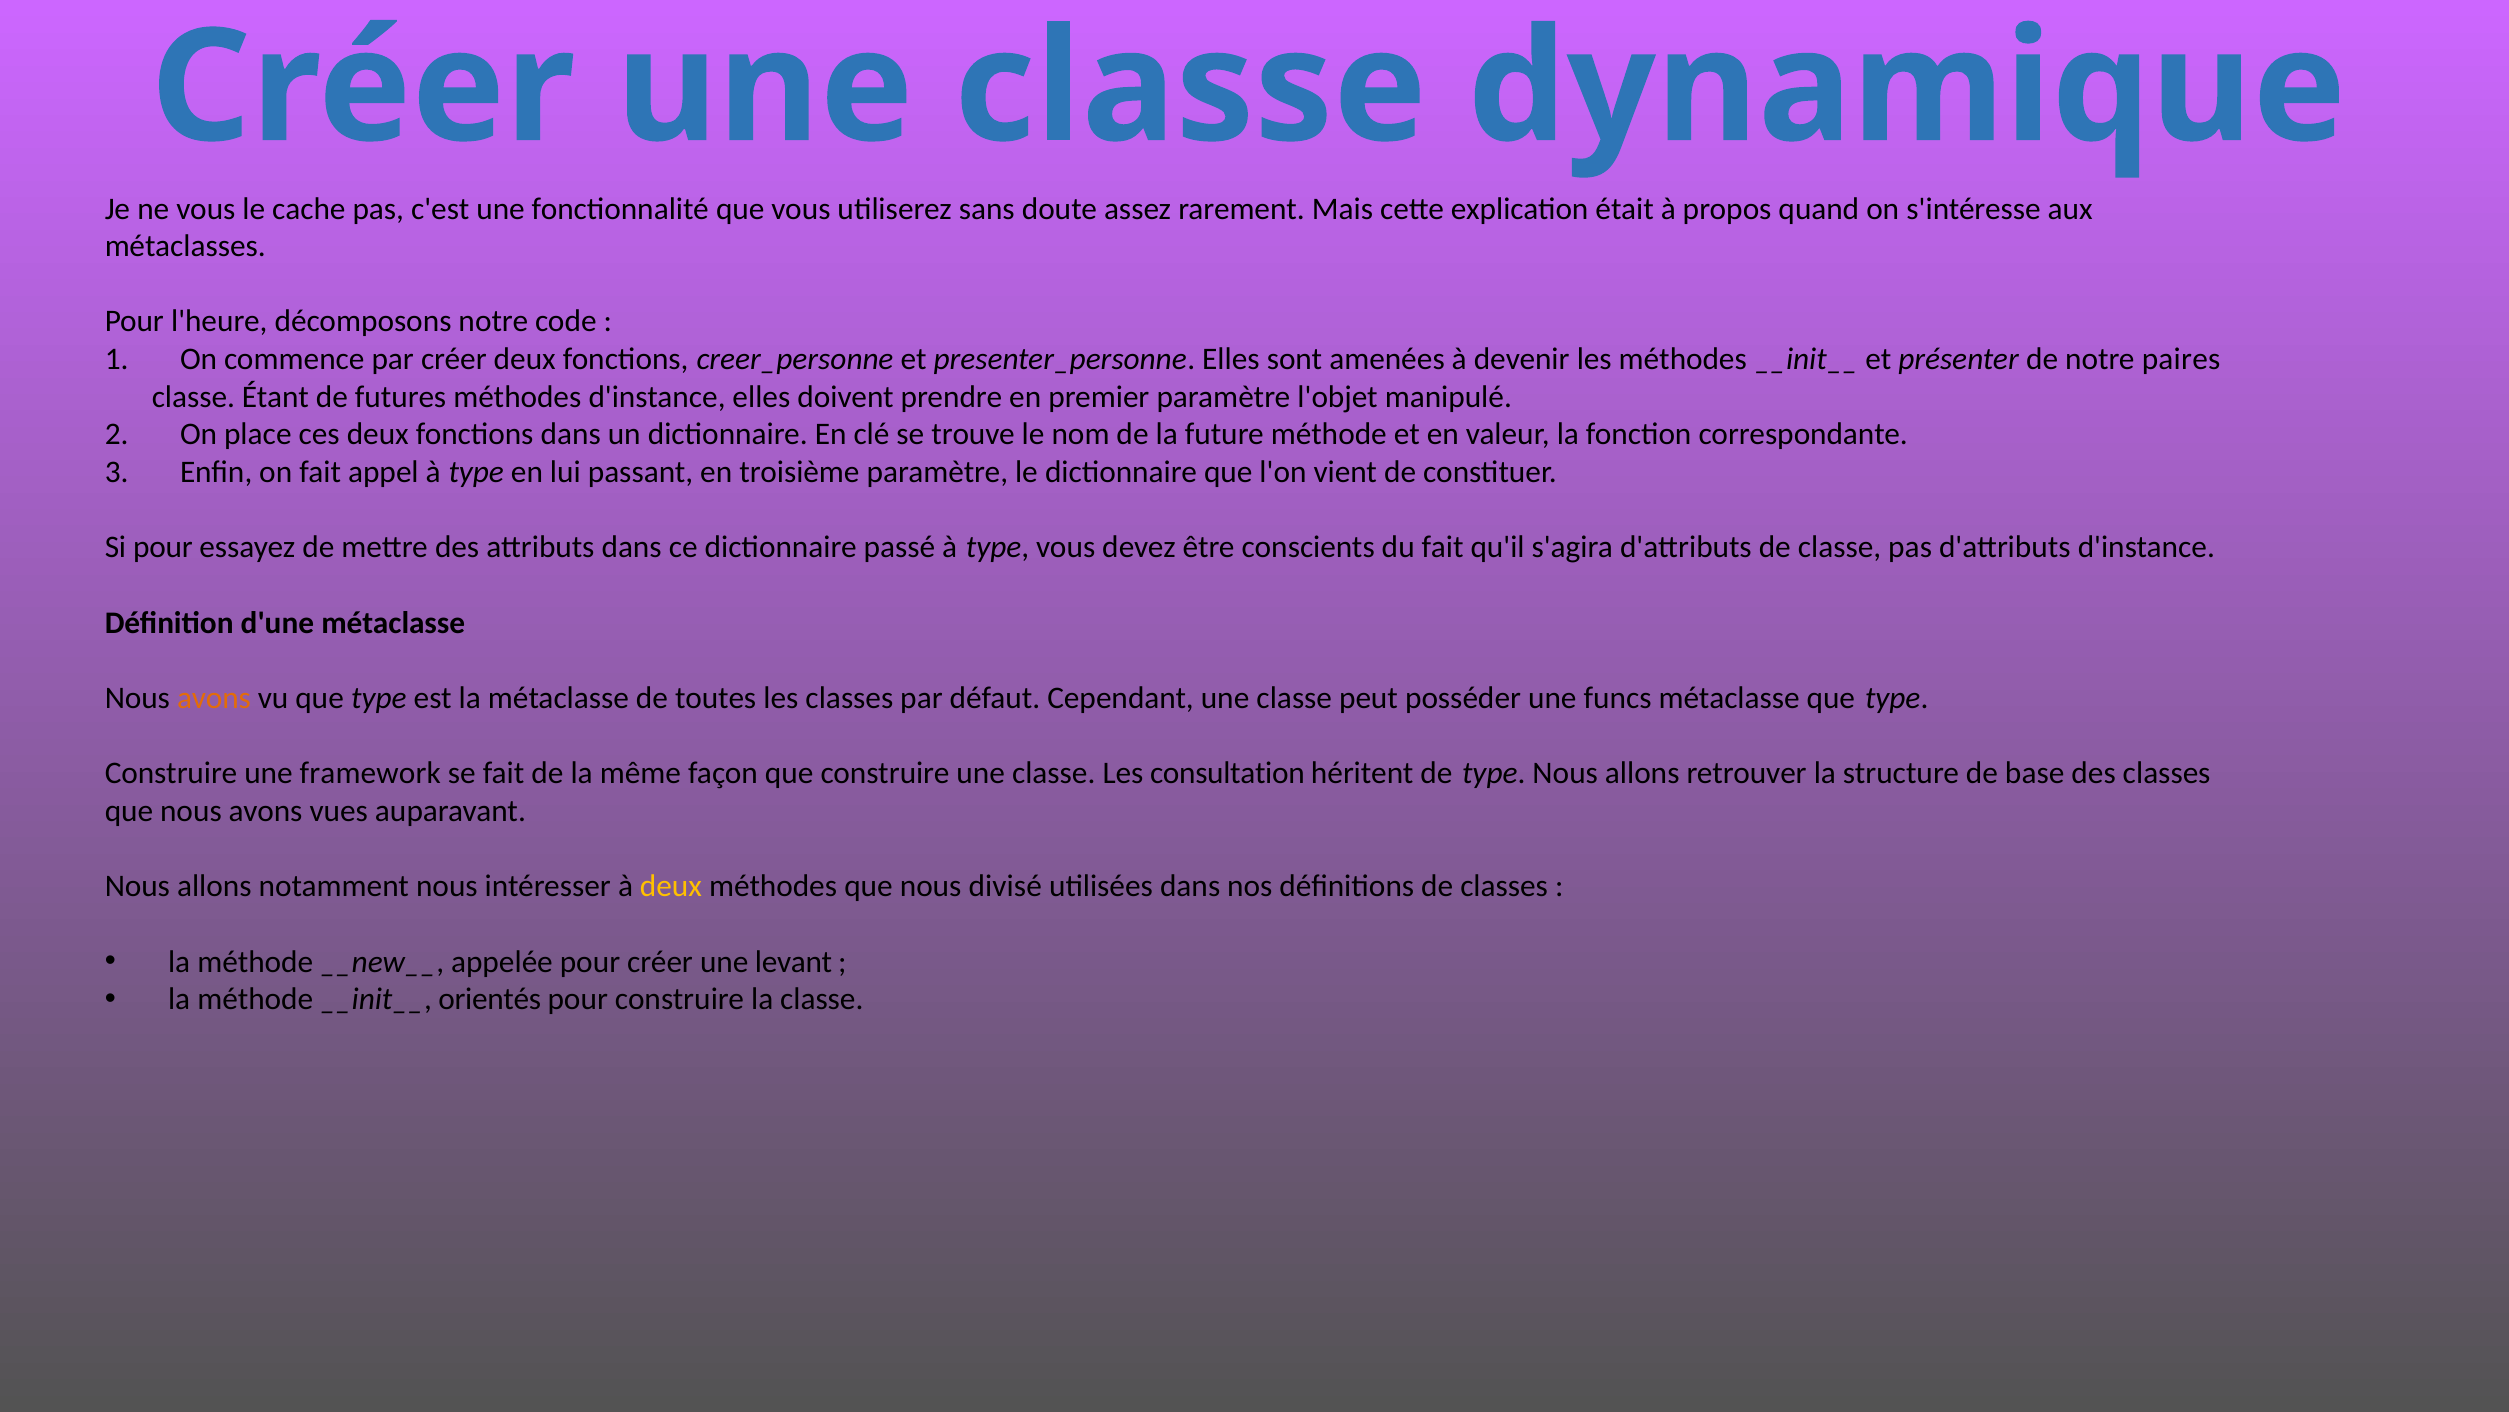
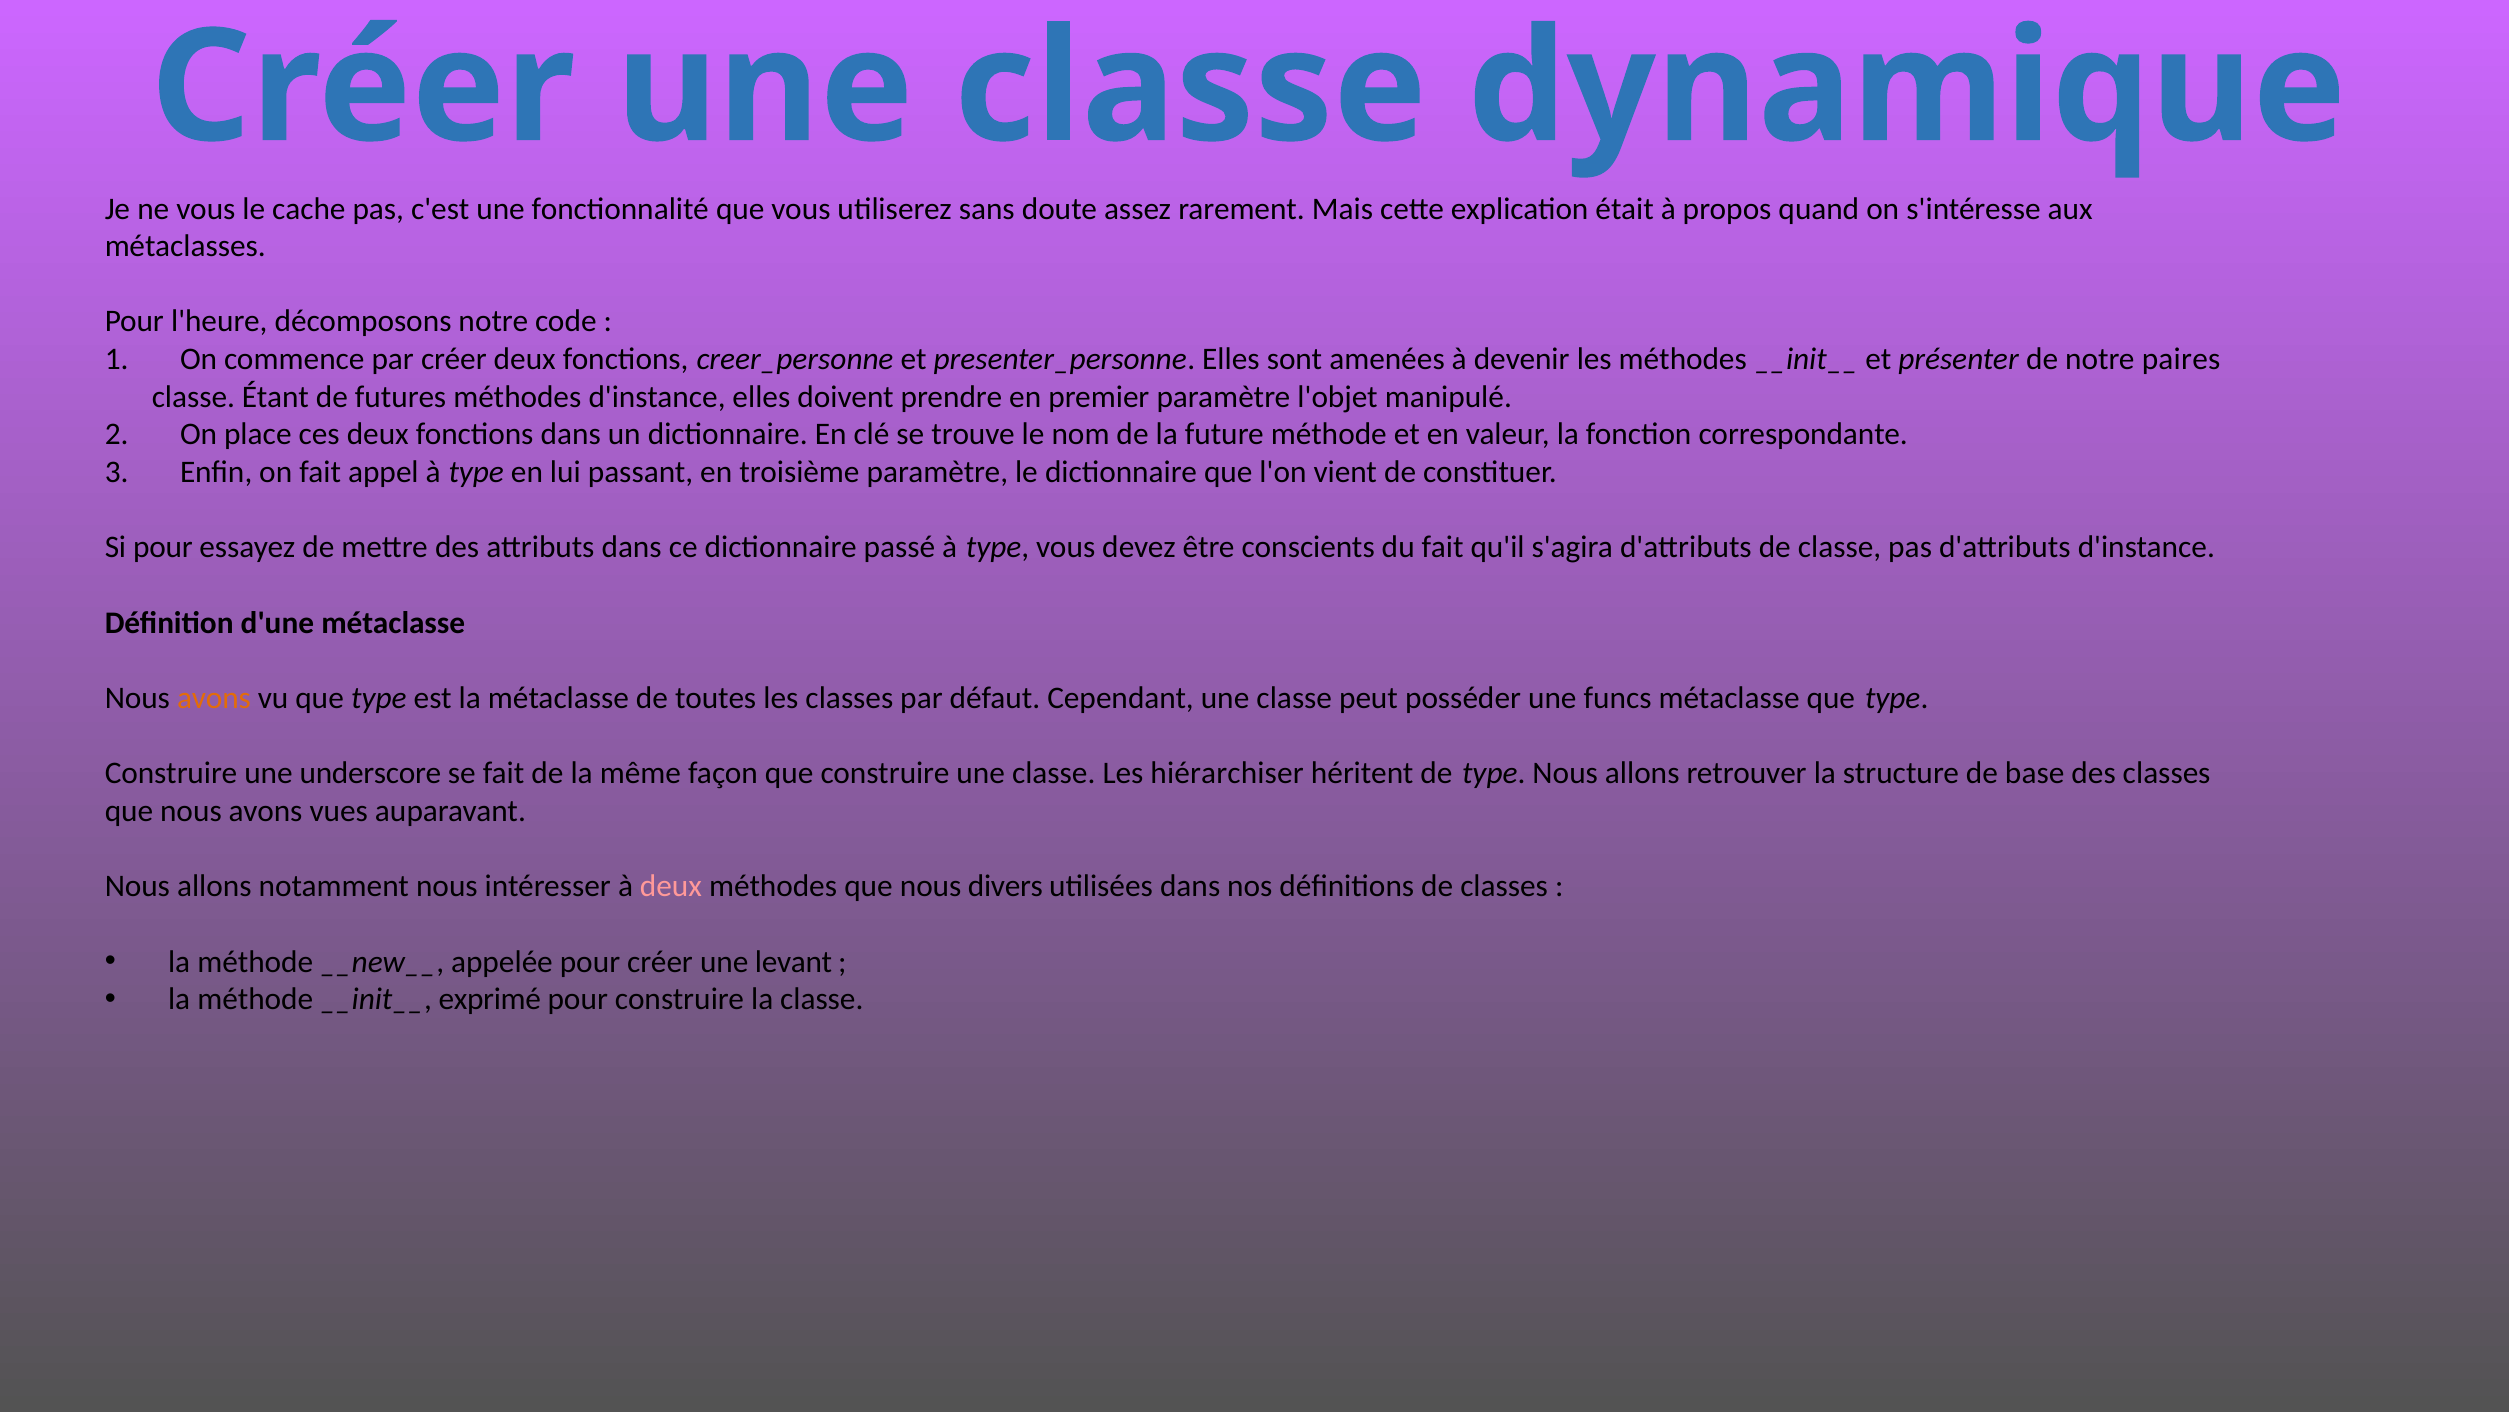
framework: framework -> underscore
consultation: consultation -> hiérarchiser
deux at (671, 886) colour: yellow -> pink
divisé: divisé -> divers
orientés: orientés -> exprimé
